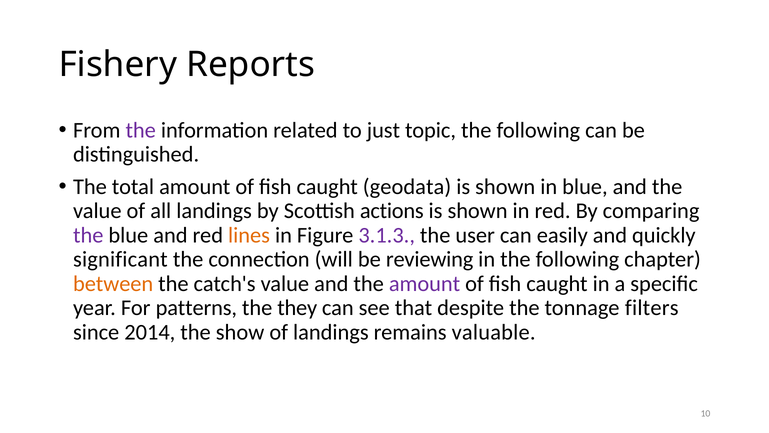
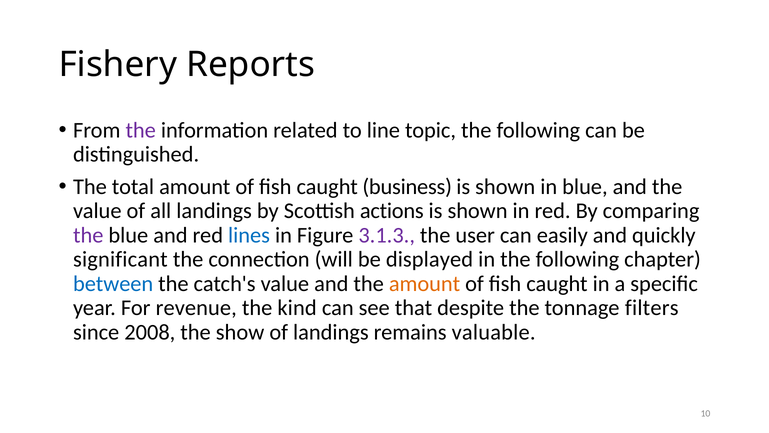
just: just -> line
geodata: geodata -> business
lines colour: orange -> blue
reviewing: reviewing -> displayed
between colour: orange -> blue
amount at (425, 283) colour: purple -> orange
patterns: patterns -> revenue
they: they -> kind
2014: 2014 -> 2008
